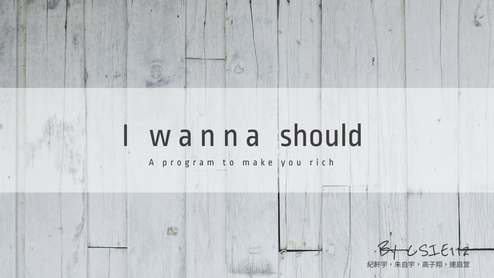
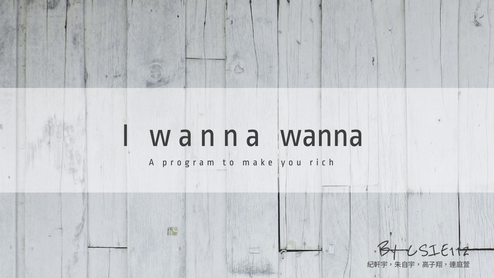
wanna should: should -> wanna
